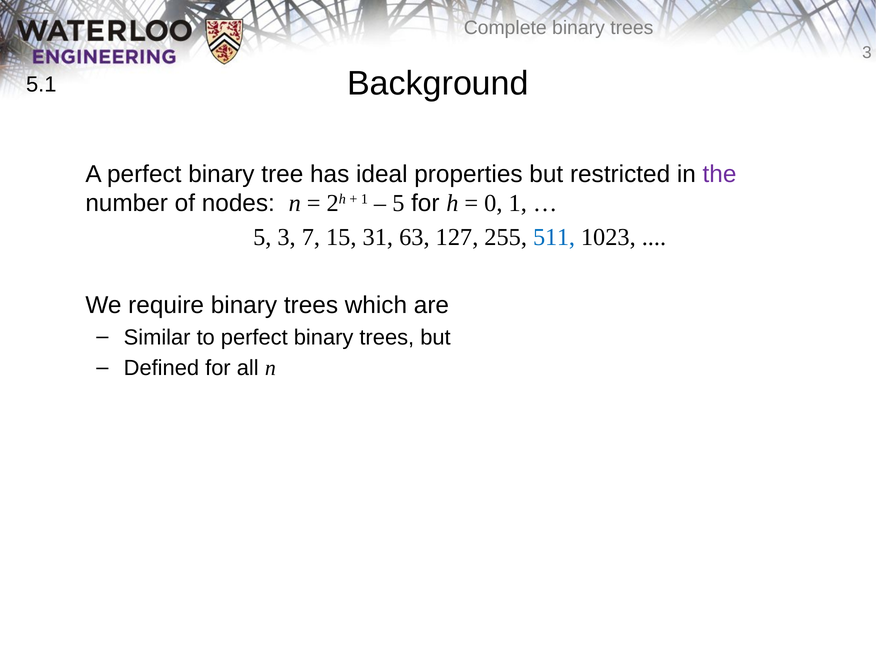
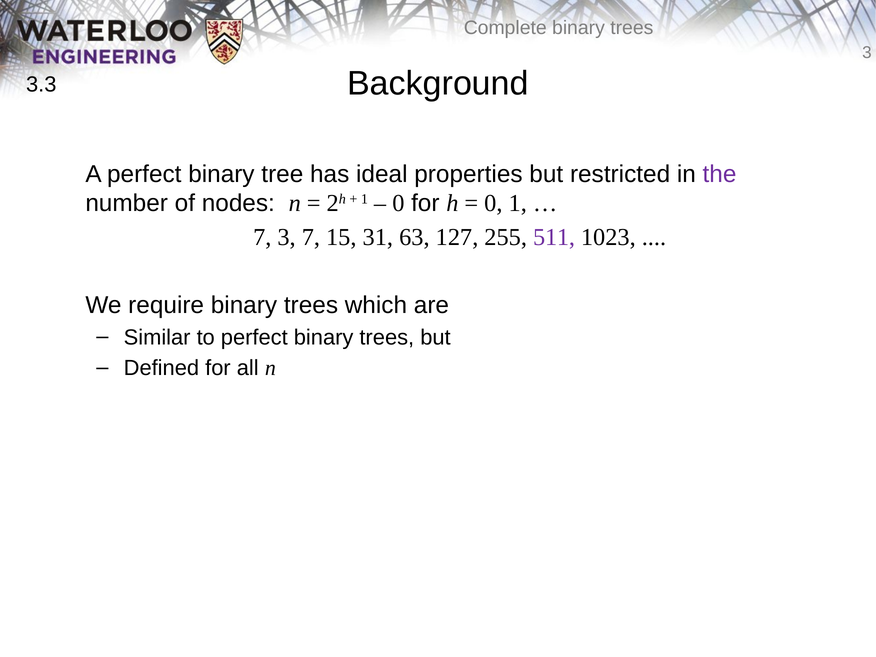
5.1: 5.1 -> 3.3
5 at (398, 203): 5 -> 0
5 at (262, 237): 5 -> 7
511 colour: blue -> purple
